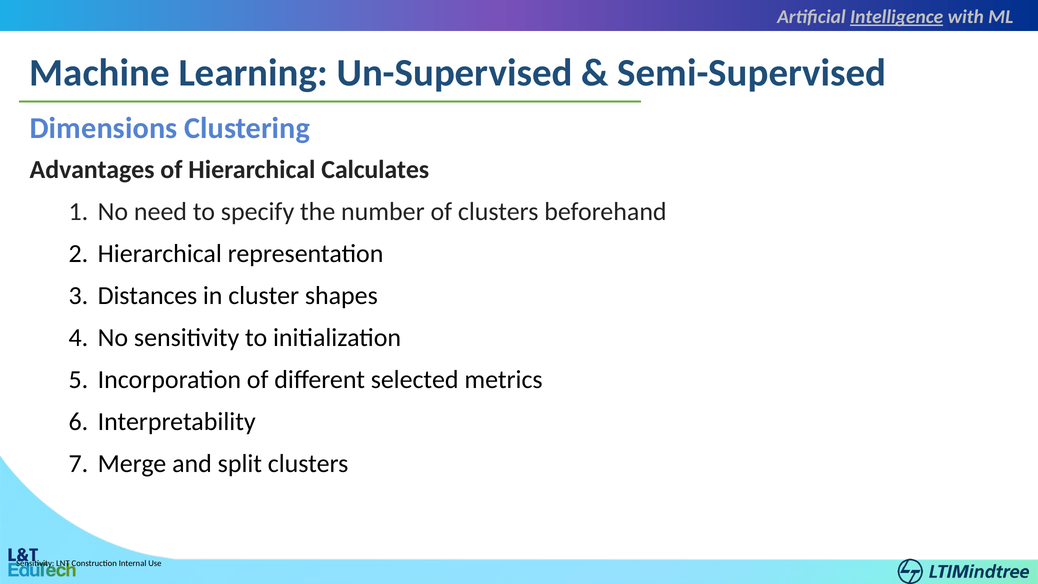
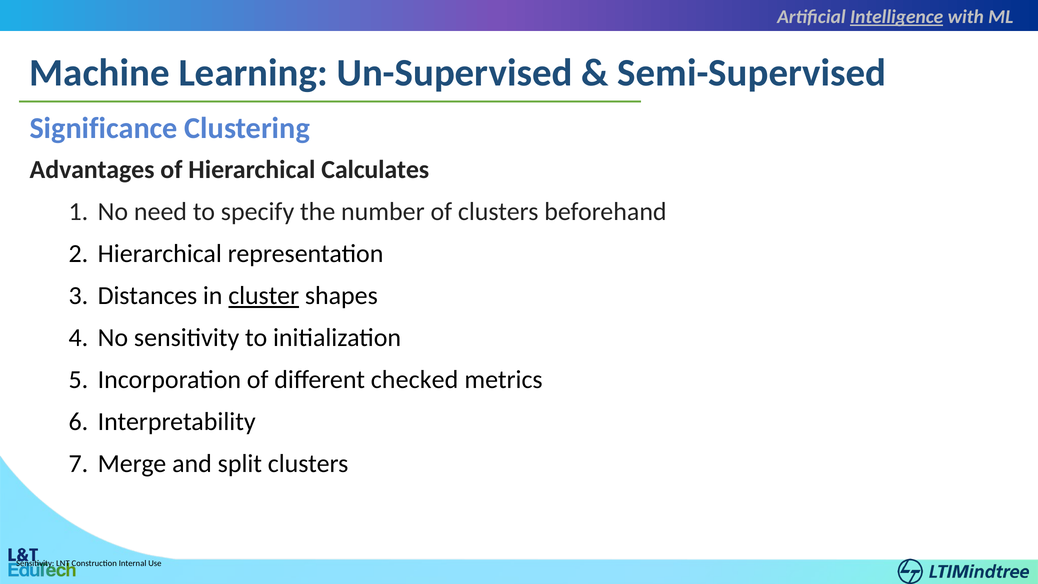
Dimensions: Dimensions -> Significance
cluster underline: none -> present
selected: selected -> checked
